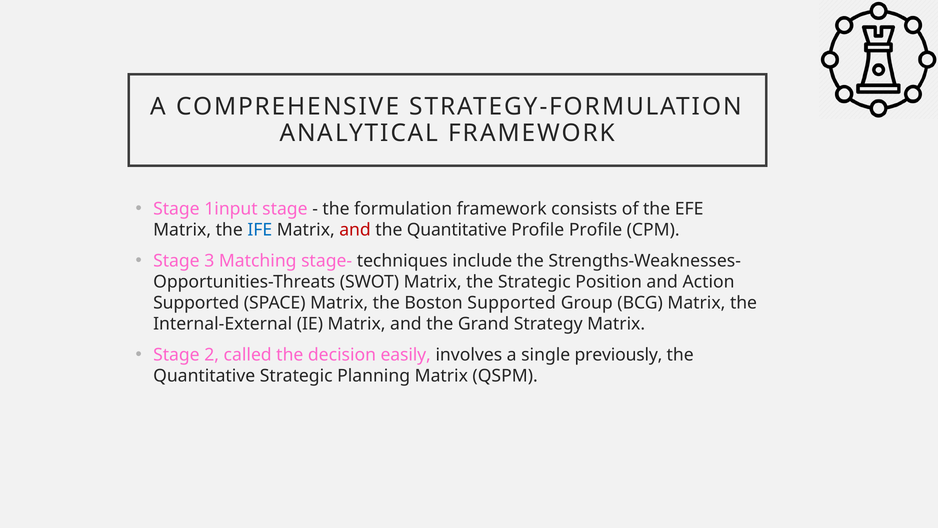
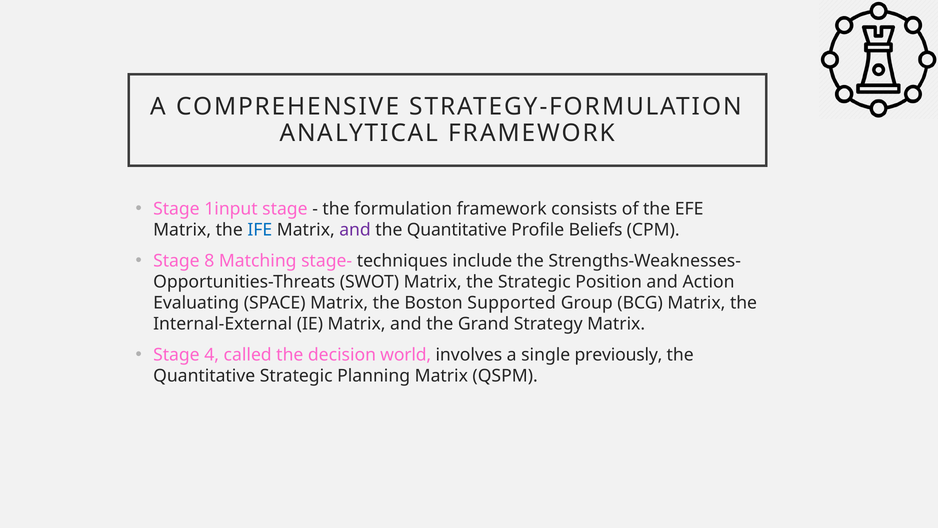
and at (355, 230) colour: red -> purple
Profile Profile: Profile -> Beliefs
3: 3 -> 8
Supported at (196, 303): Supported -> Evaluating
2: 2 -> 4
easily: easily -> world
